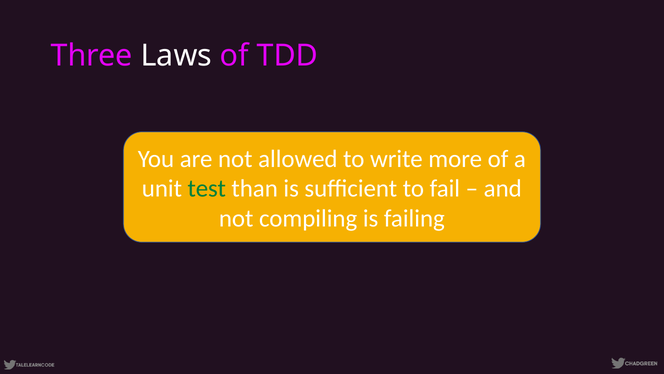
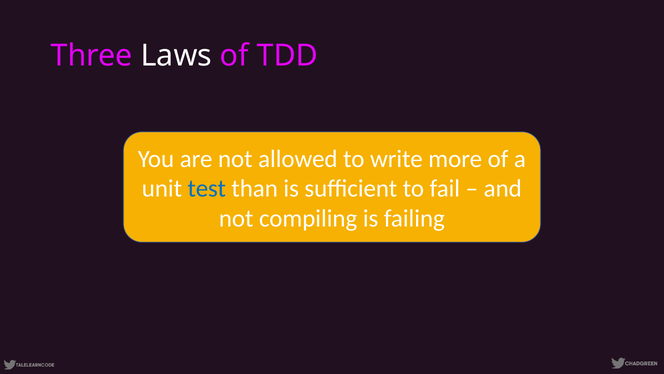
test colour: green -> blue
